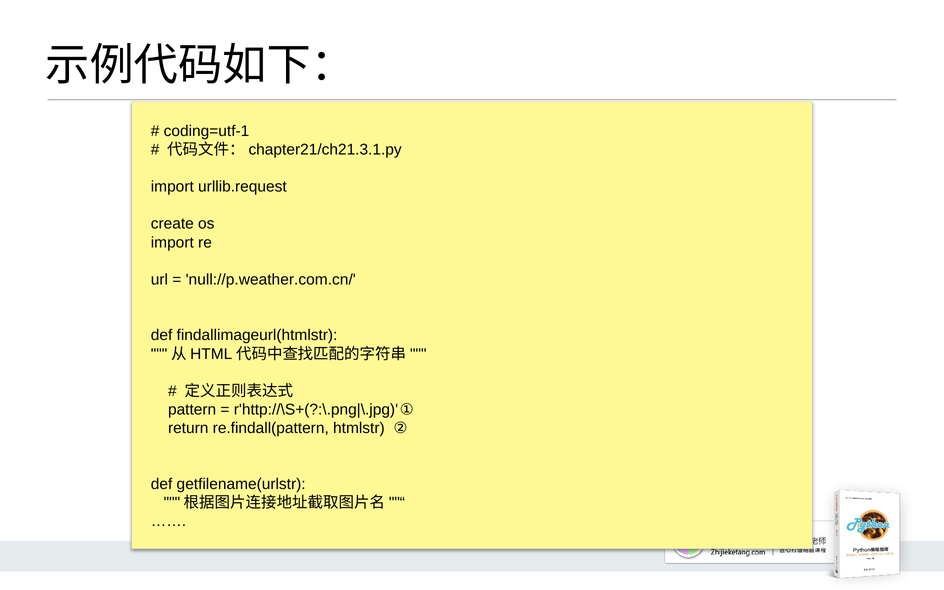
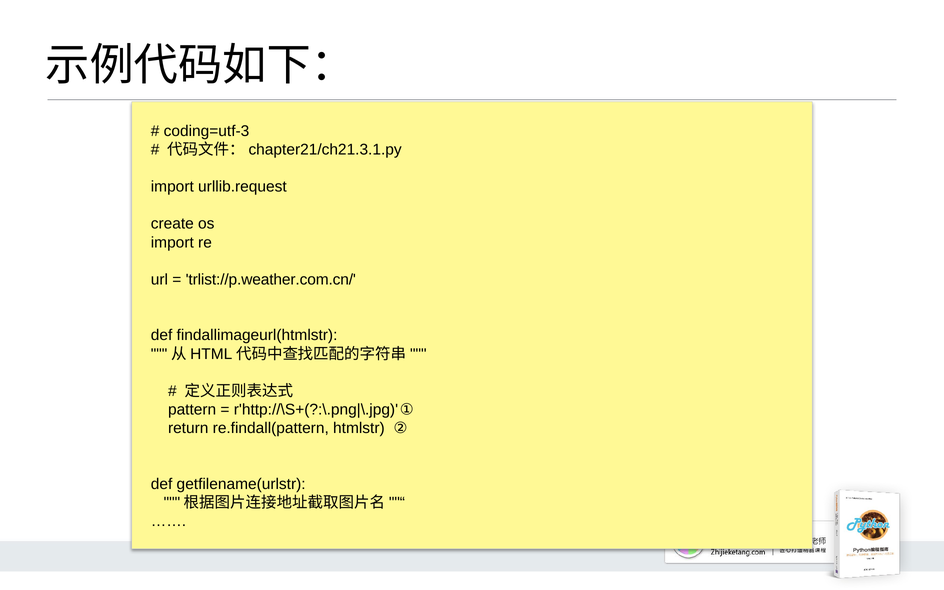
coding=utf-1: coding=utf-1 -> coding=utf-3
null://p.weather.com.cn/: null://p.weather.com.cn/ -> trlist://p.weather.com.cn/
